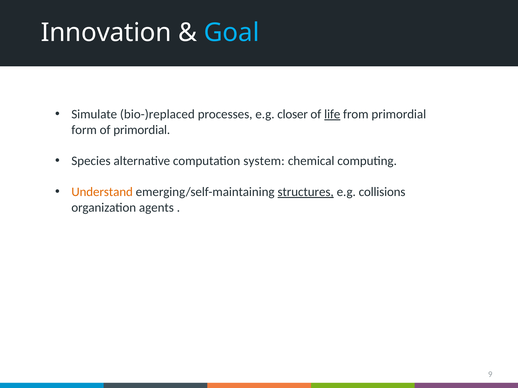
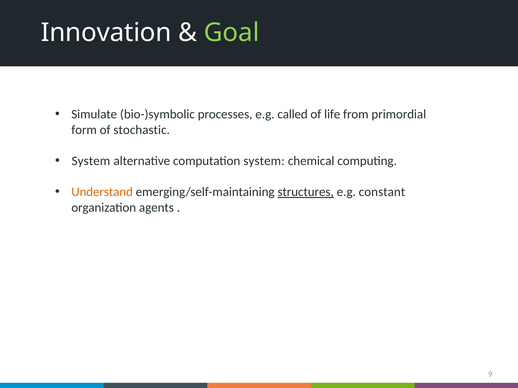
Goal colour: light blue -> light green
bio-)replaced: bio-)replaced -> bio-)symbolic
closer: closer -> called
life underline: present -> none
of primordial: primordial -> stochastic
Species at (91, 161): Species -> System
collisions: collisions -> constant
